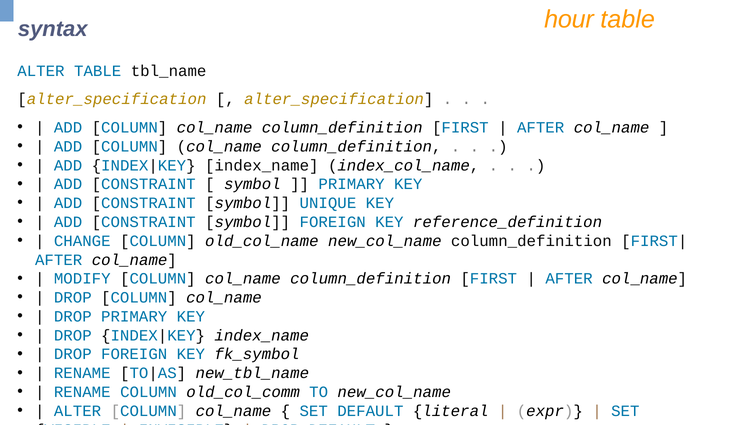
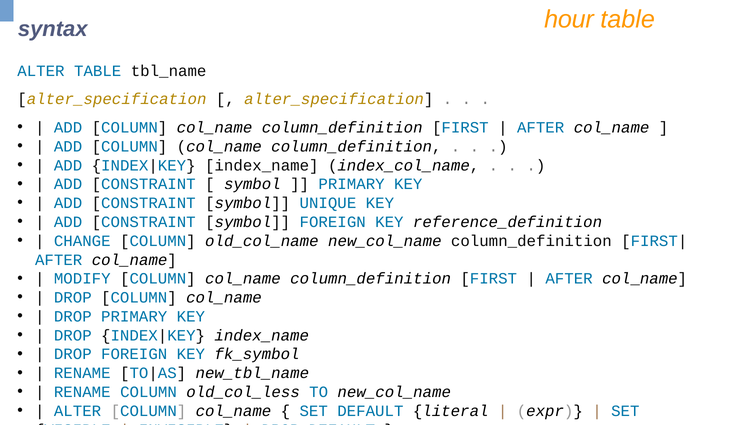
old_col_comm: old_col_comm -> old_col_less
